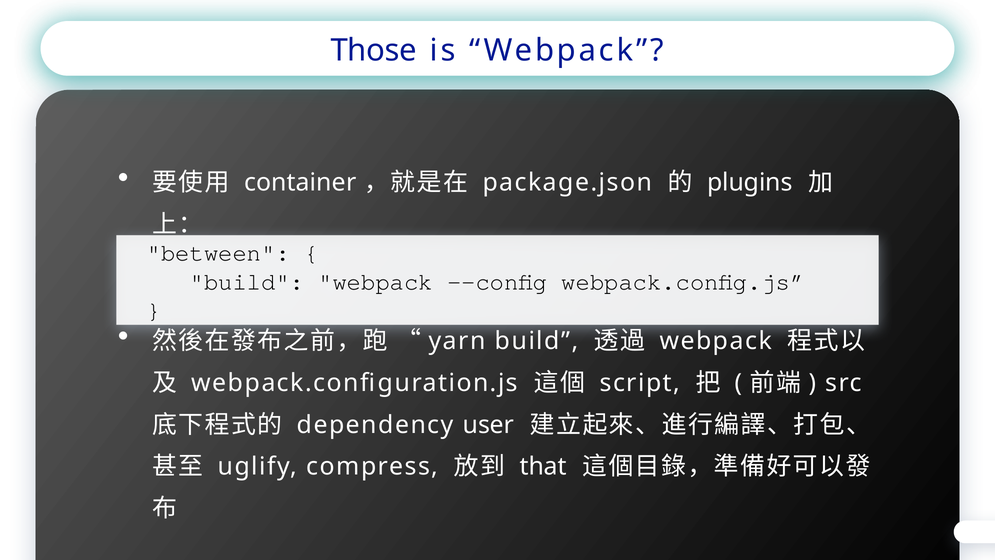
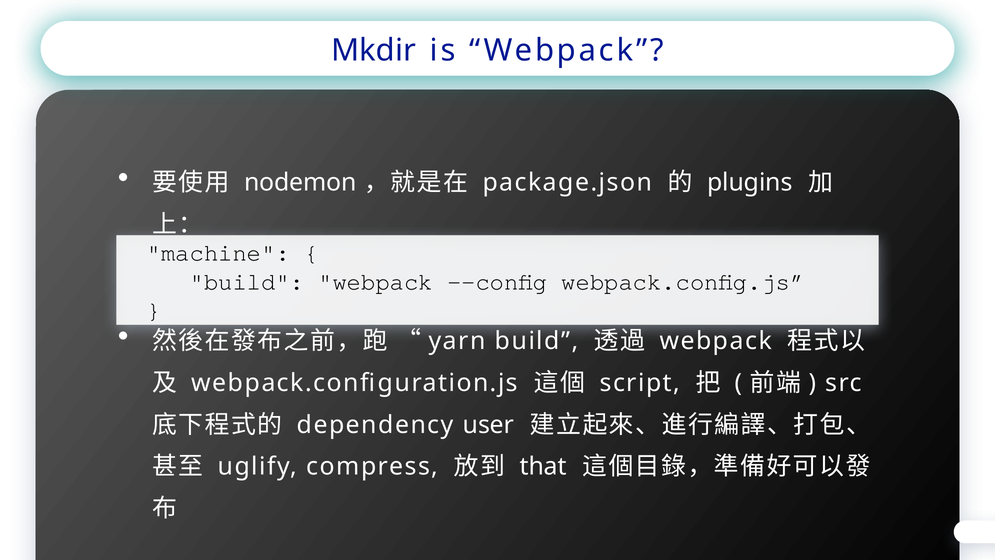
Those: Those -> Mkdir
container: container -> nodemon
between: between -> machine
